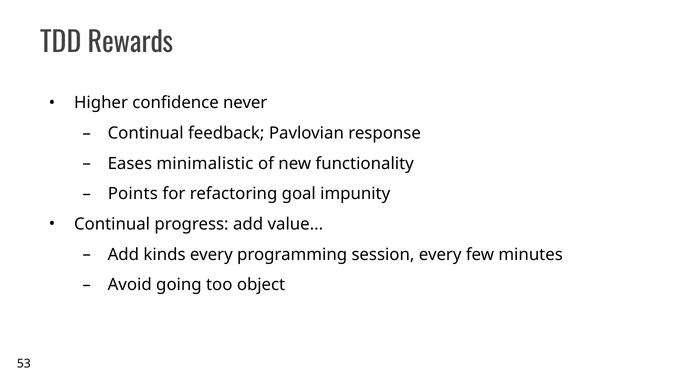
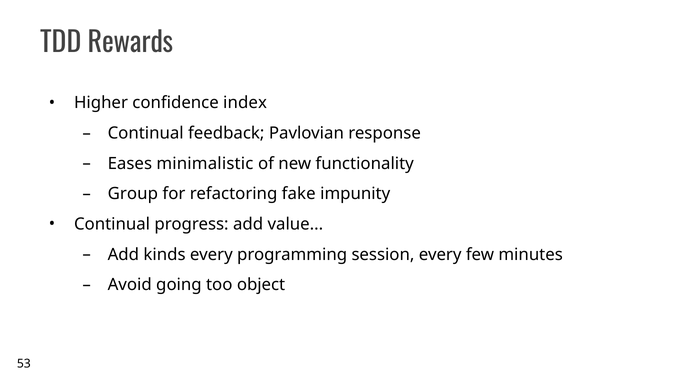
never: never -> index
Points: Points -> Group
goal: goal -> fake
